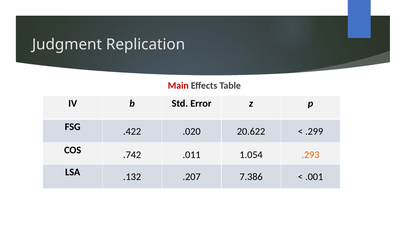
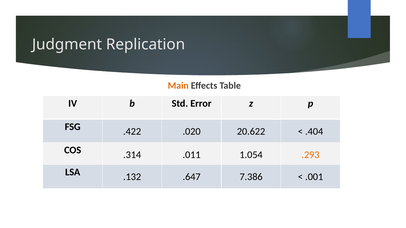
Main colour: red -> orange
.299: .299 -> .404
.742: .742 -> .314
.207: .207 -> .647
